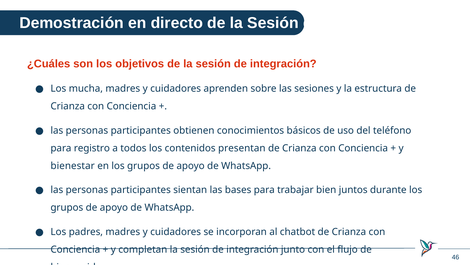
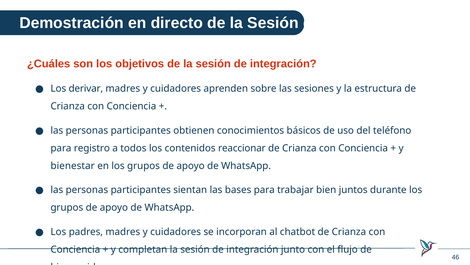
mucha: mucha -> derivar
presentan: presentan -> reaccionar
